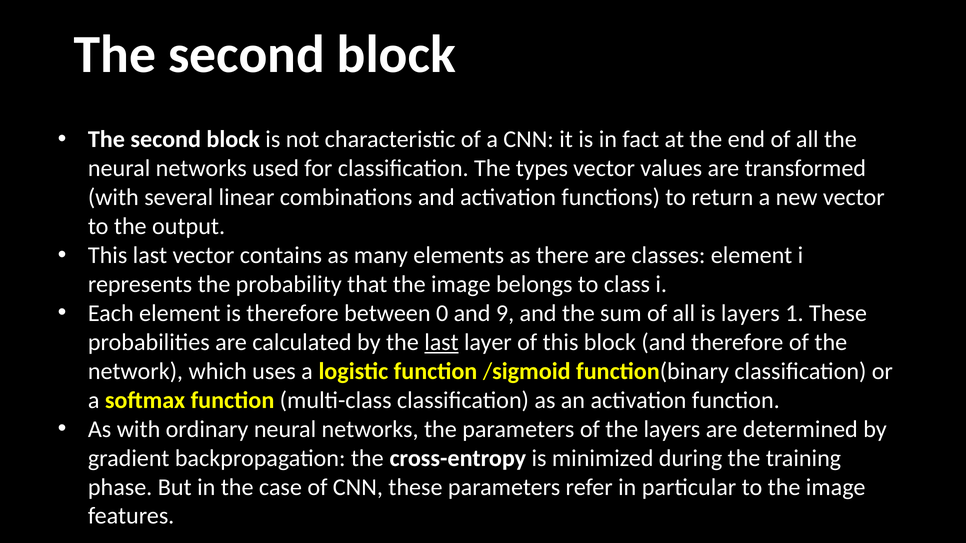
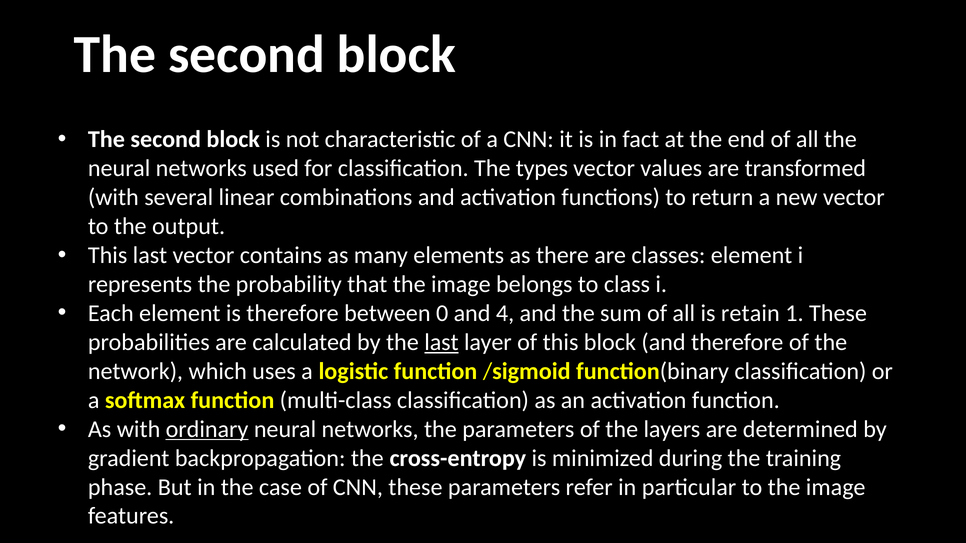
9: 9 -> 4
is layers: layers -> retain
ordinary underline: none -> present
